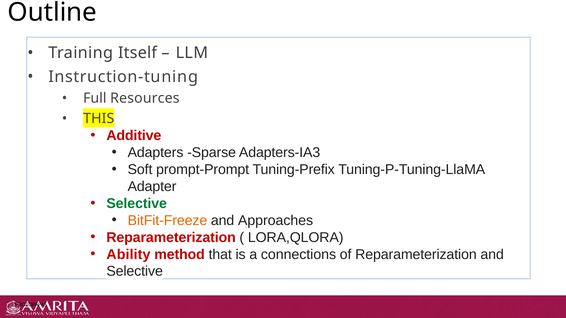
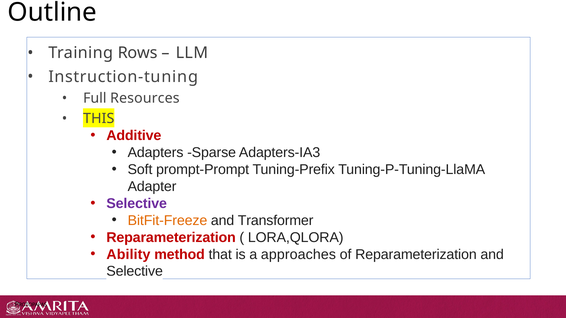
Itself: Itself -> Rows
Selective at (137, 204) colour: green -> purple
Approaches: Approaches -> Transformer
connections: connections -> approaches
